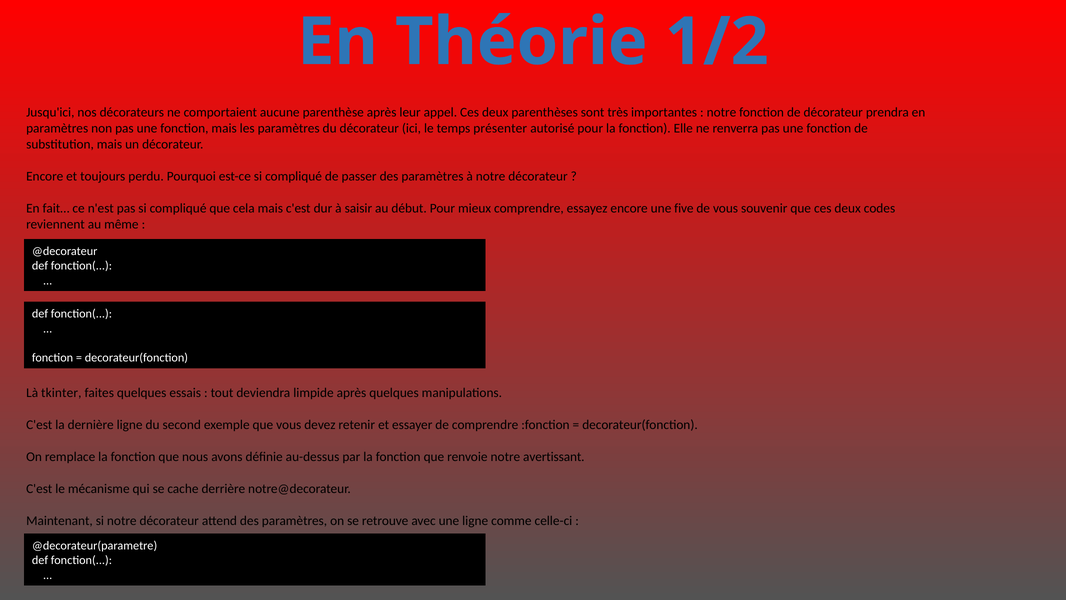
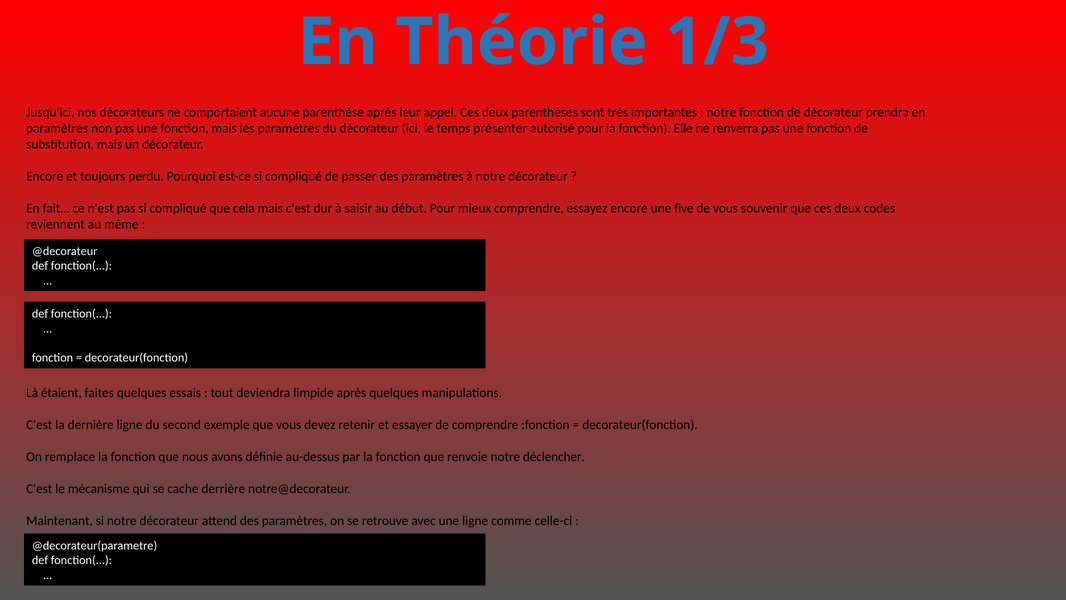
1/2: 1/2 -> 1/3
tkinter: tkinter -> étaient
avertissant: avertissant -> déclencher
